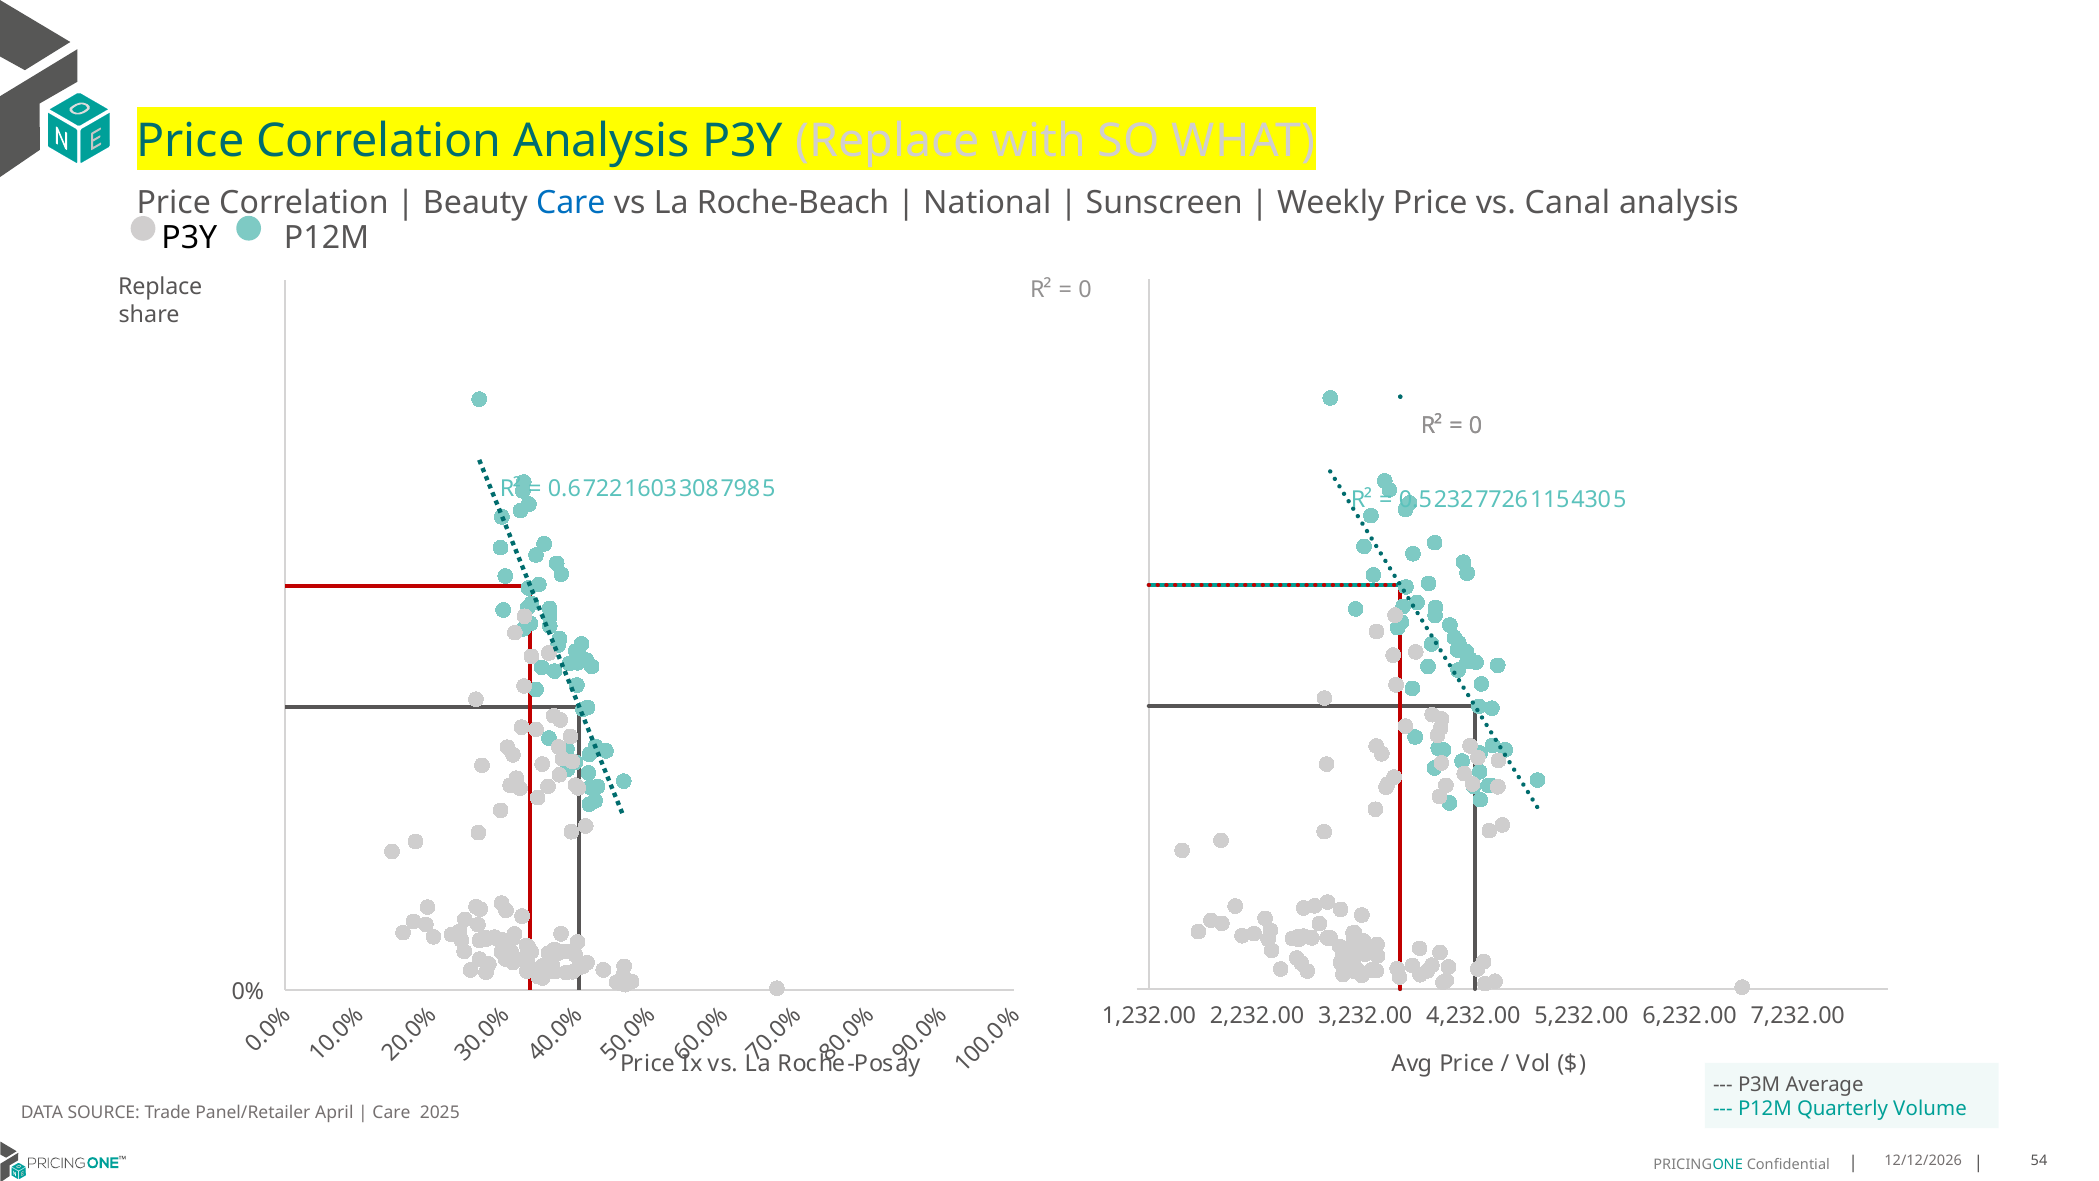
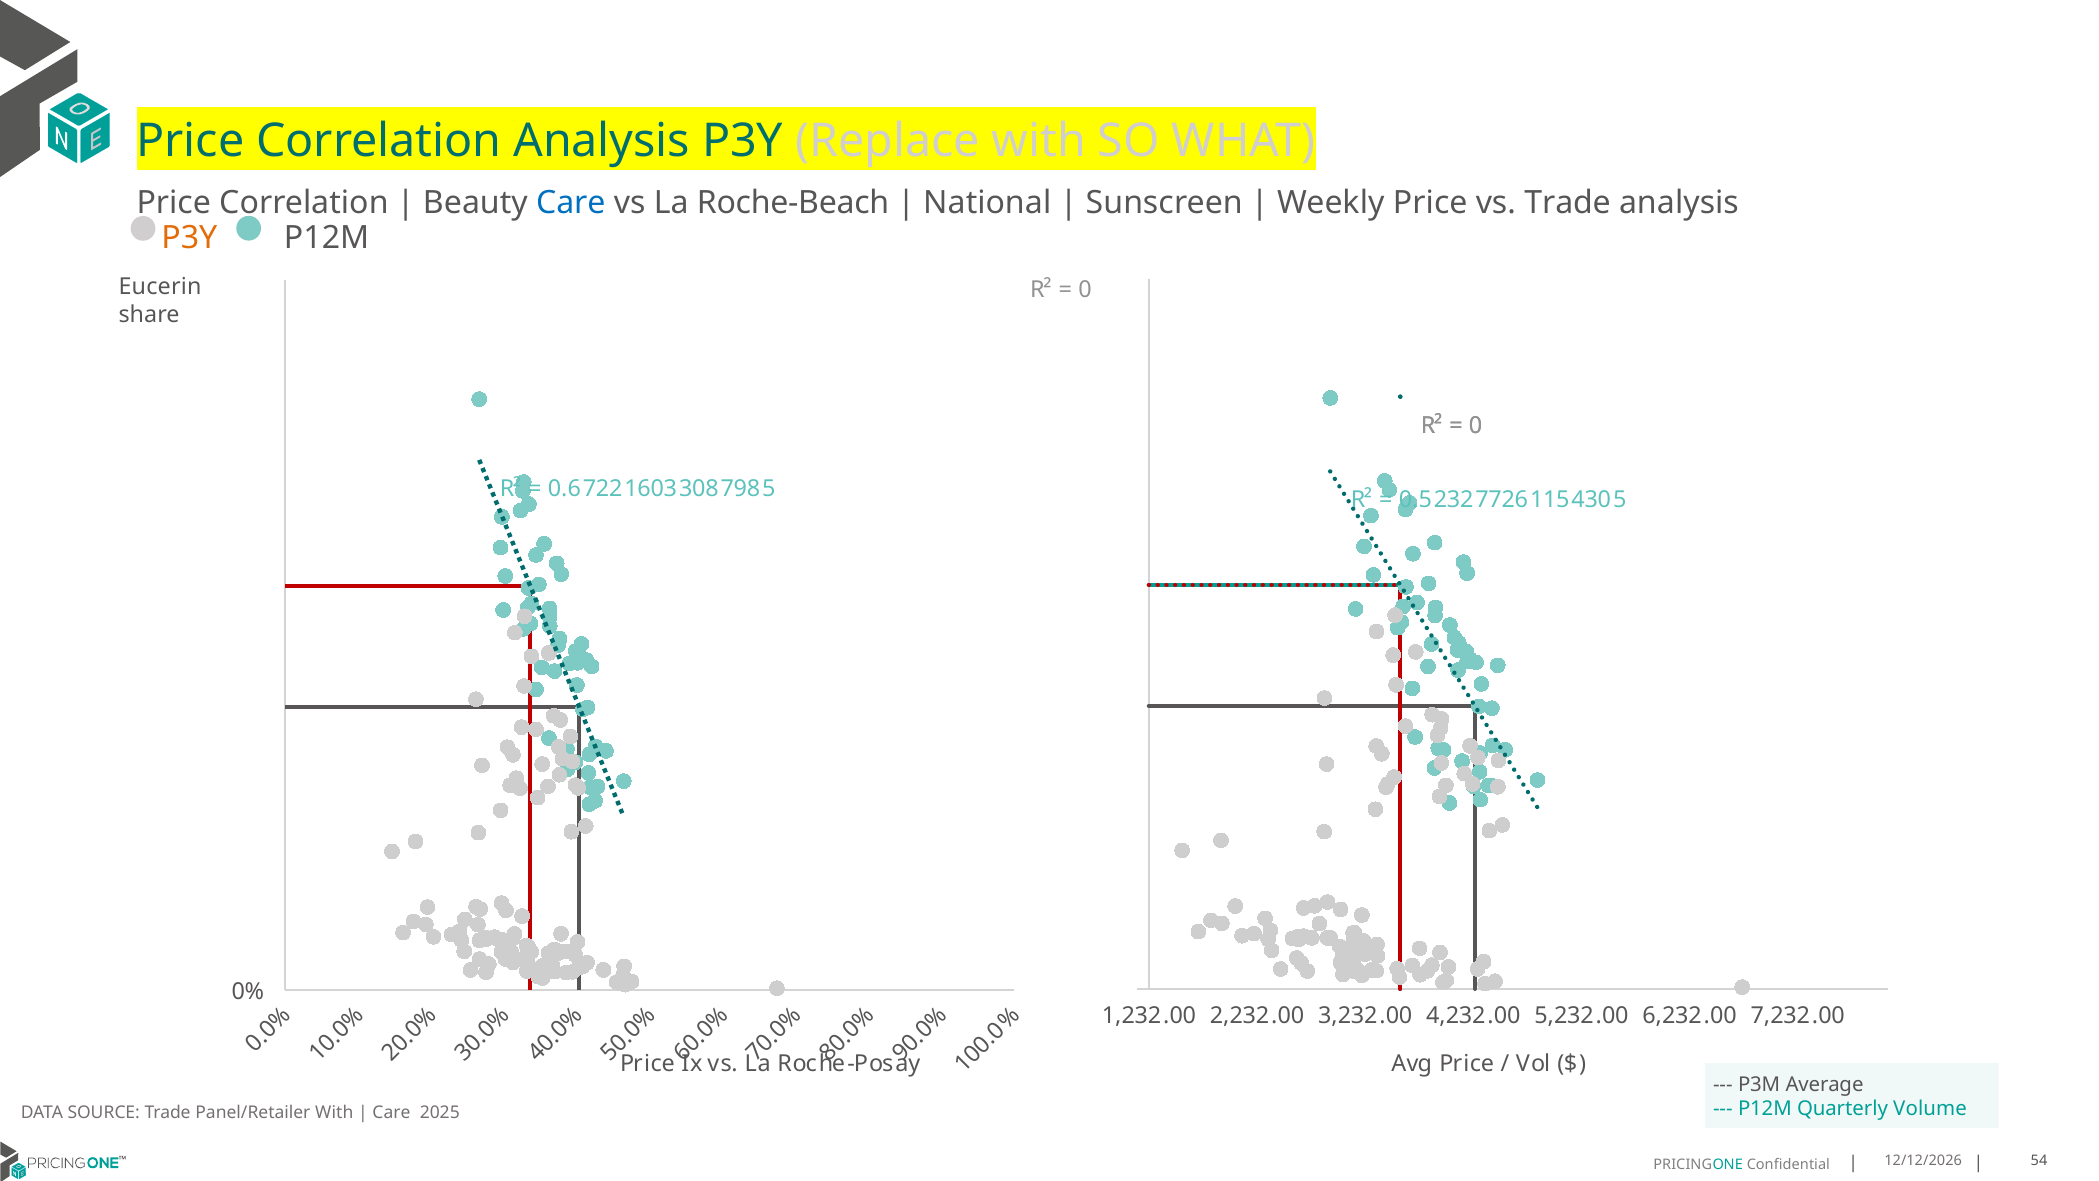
vs Canal: Canal -> Trade
P3Y at (189, 238) colour: black -> orange
Replace at (160, 287): Replace -> Eucerin
Panel/Retailer April: April -> With
